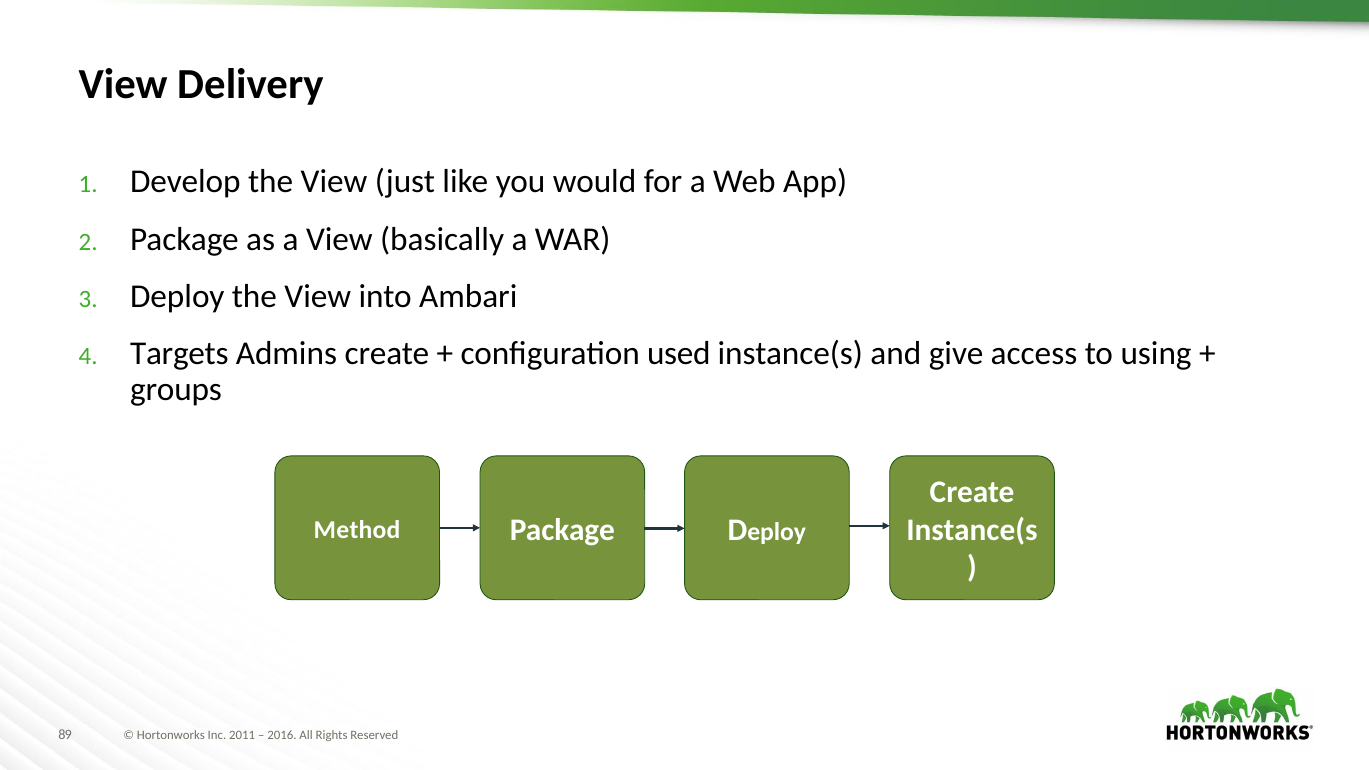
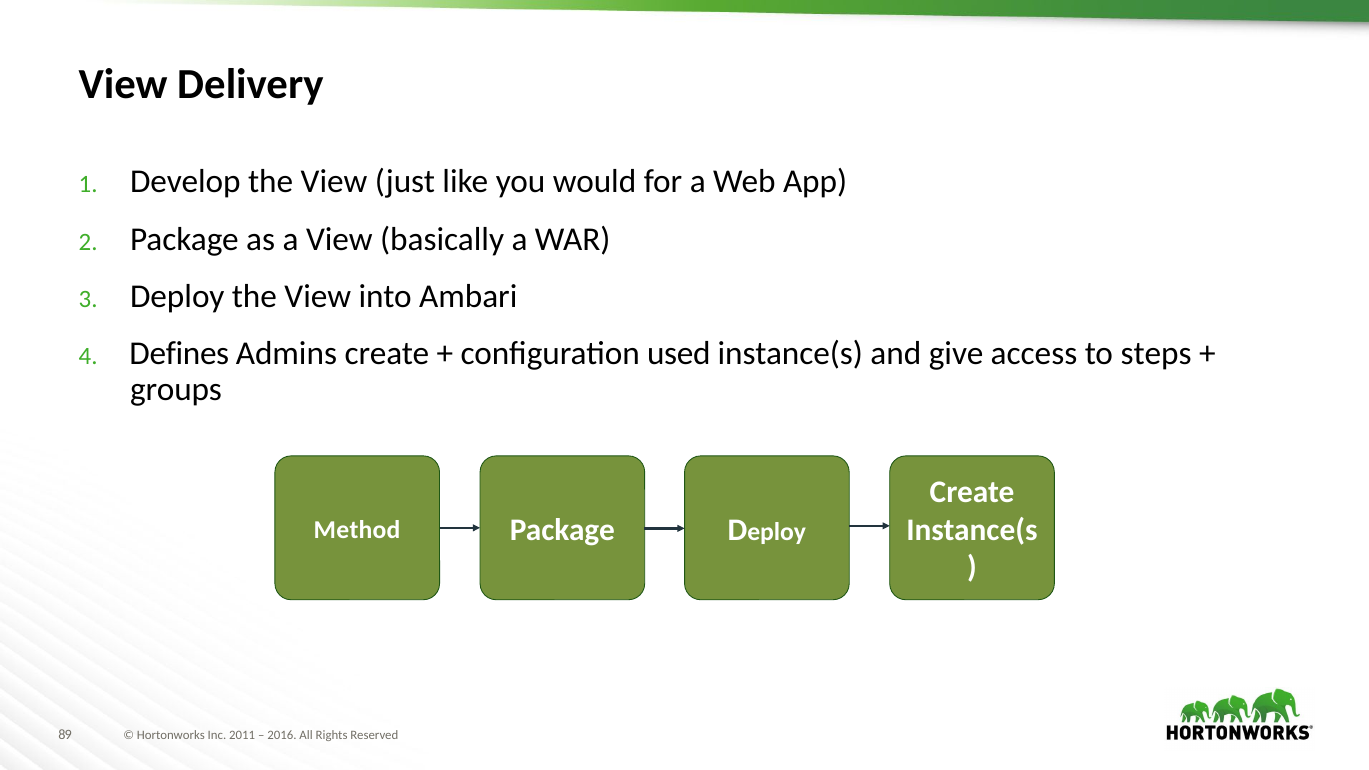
Targets: Targets -> Defines
using: using -> steps
